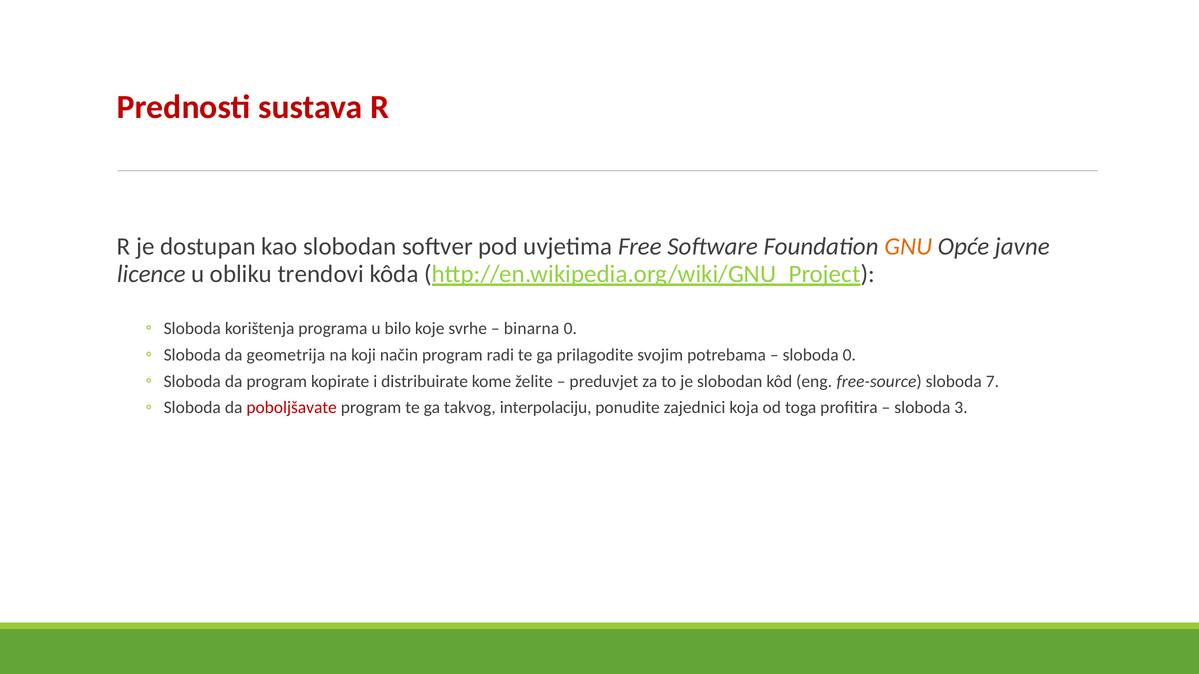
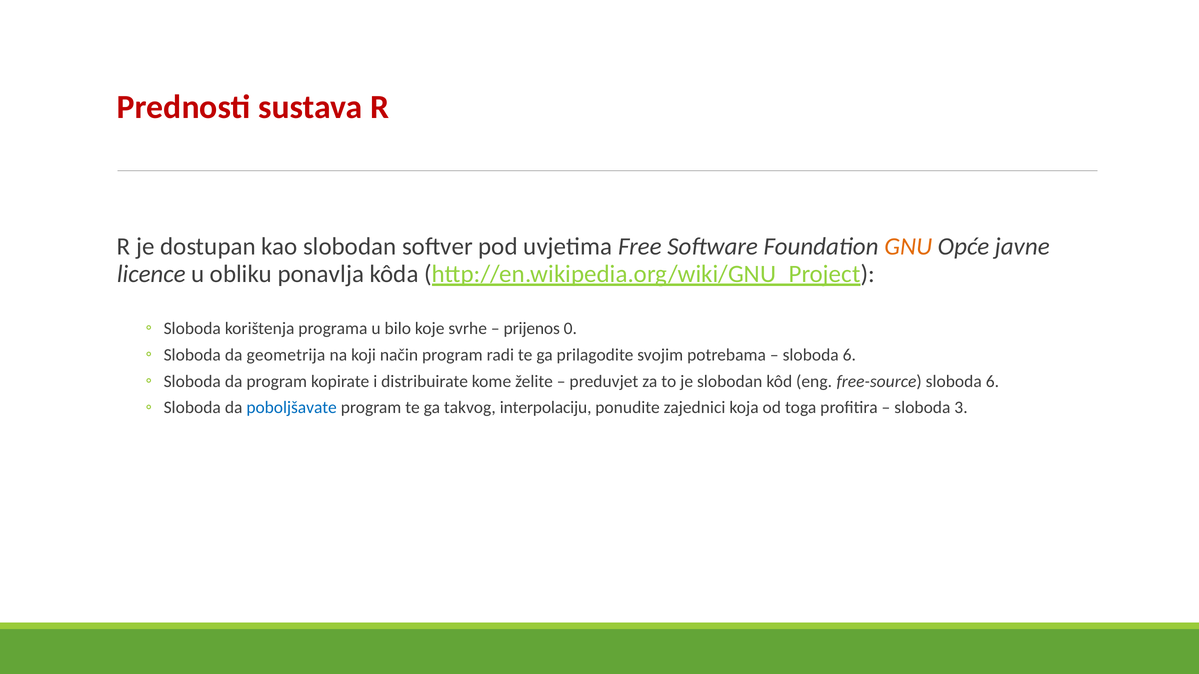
trendovi: trendovi -> ponavlja
binarna: binarna -> prijenos
0 at (849, 355): 0 -> 6
free-source sloboda 7: 7 -> 6
poboljšavate colour: red -> blue
